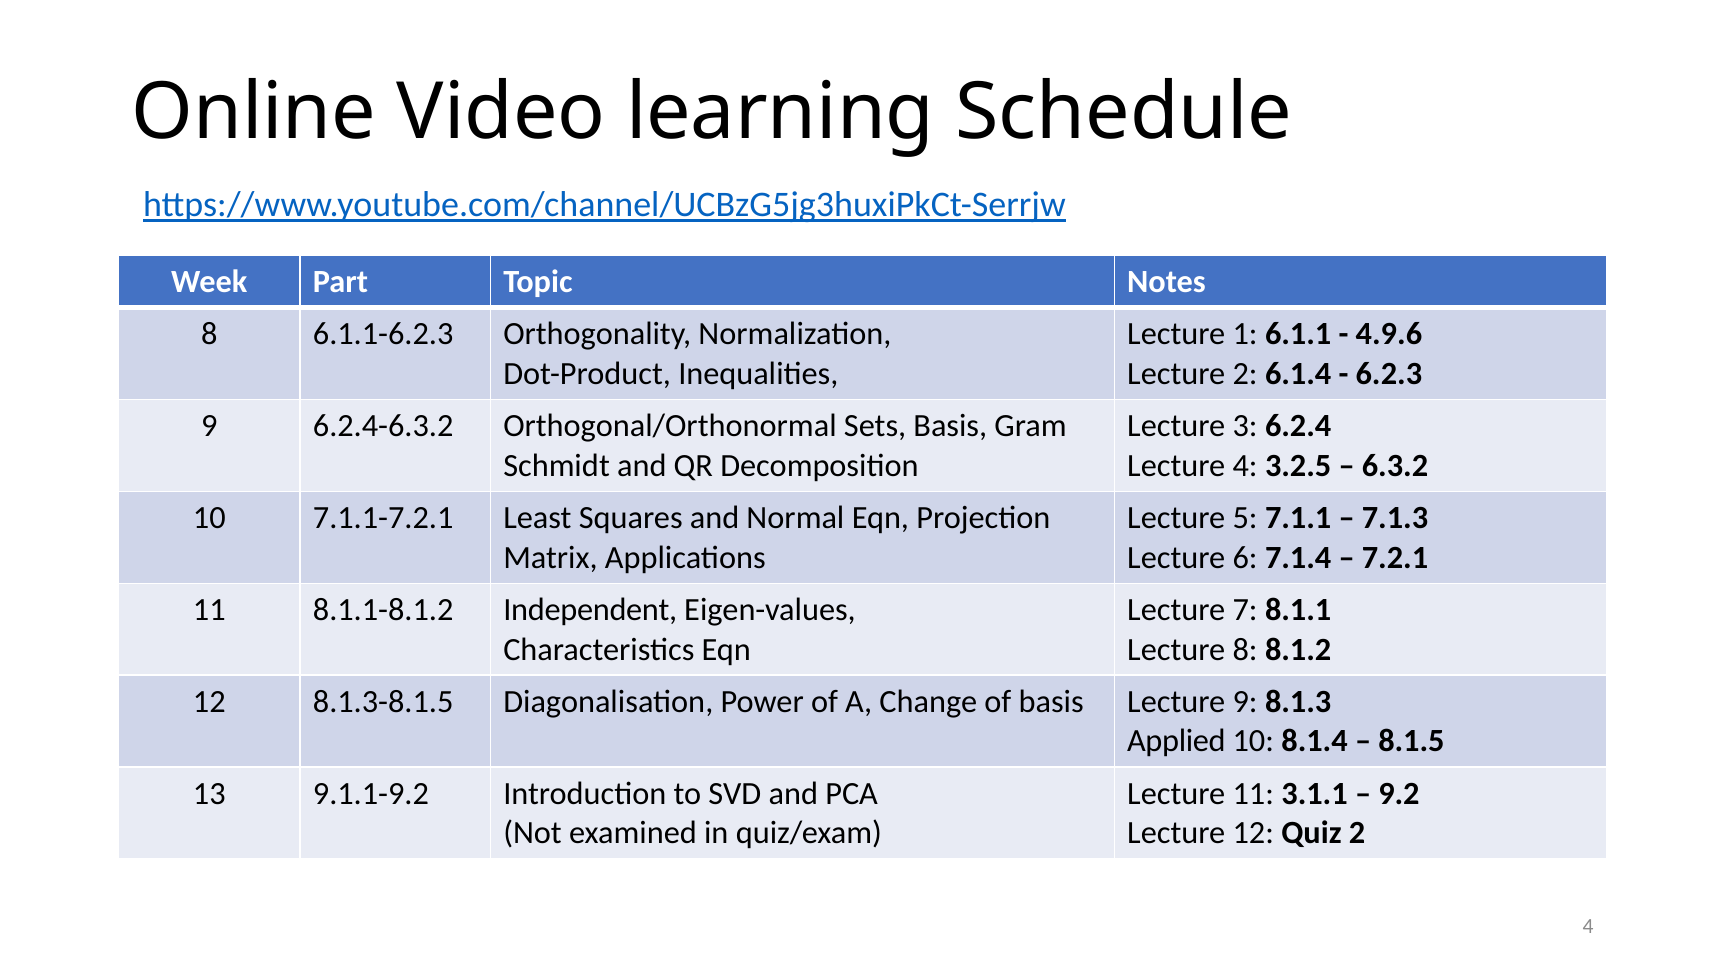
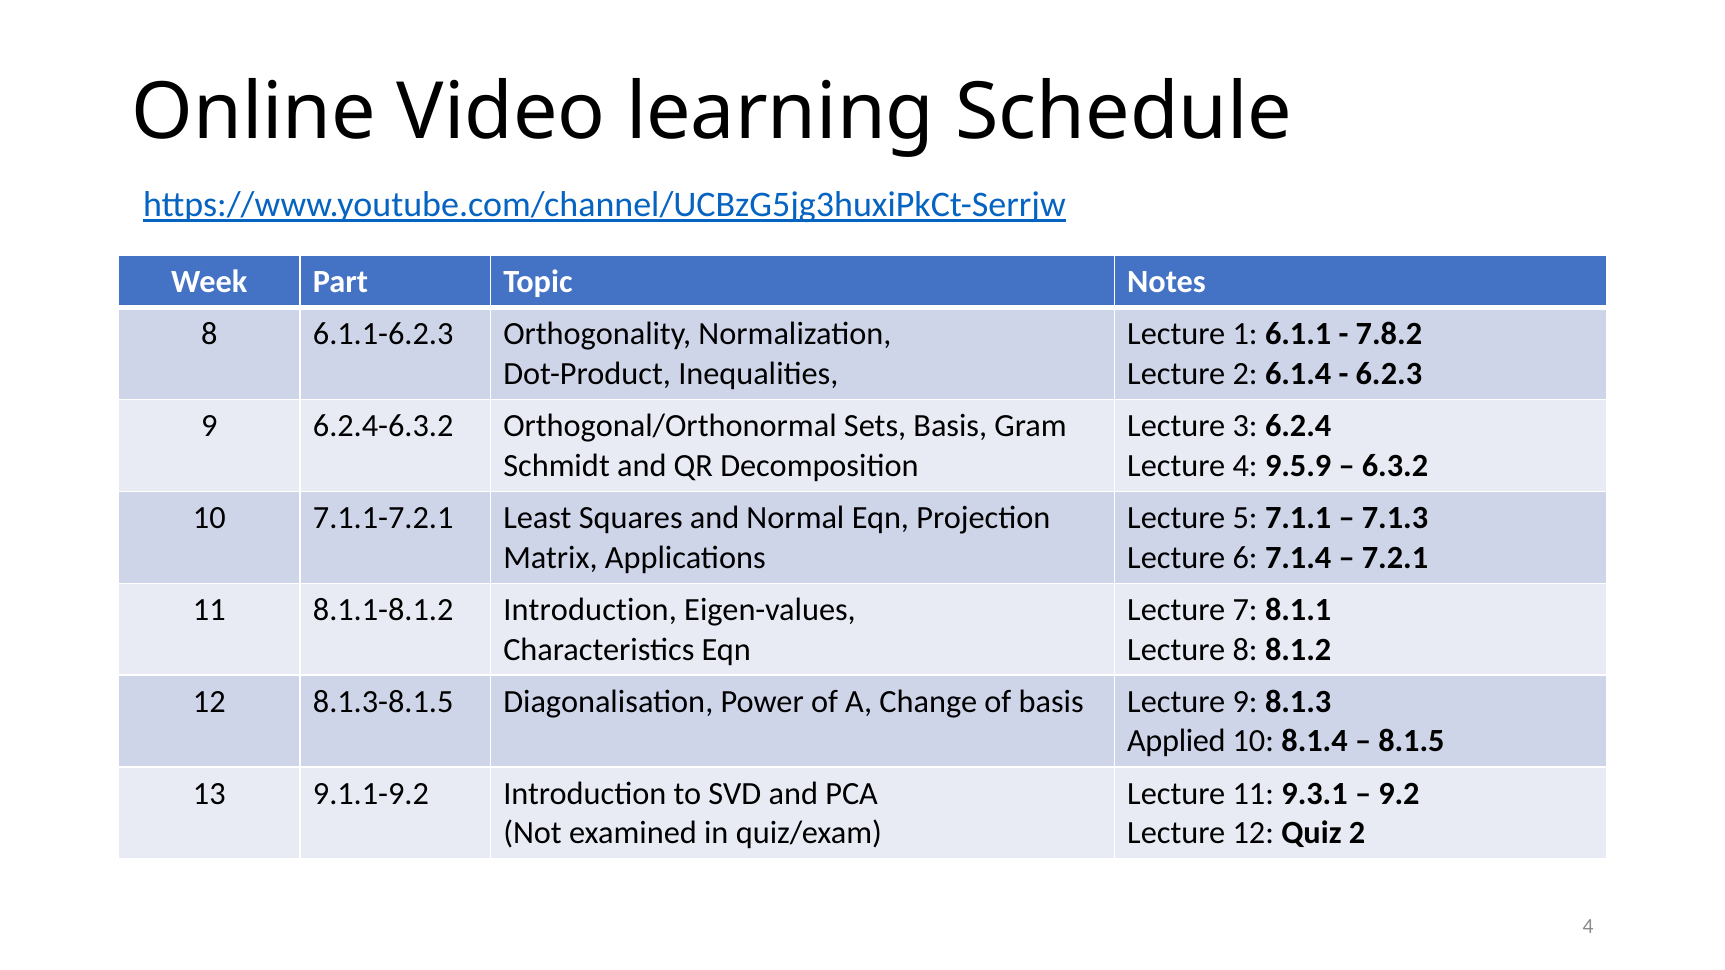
4.9.6: 4.9.6 -> 7.8.2
3.2.5: 3.2.5 -> 9.5.9
8.1.1-8.1.2 Independent: Independent -> Introduction
3.1.1: 3.1.1 -> 9.3.1
